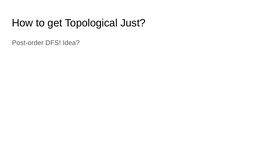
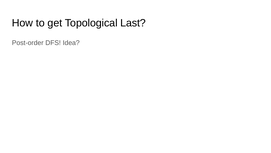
Just: Just -> Last
